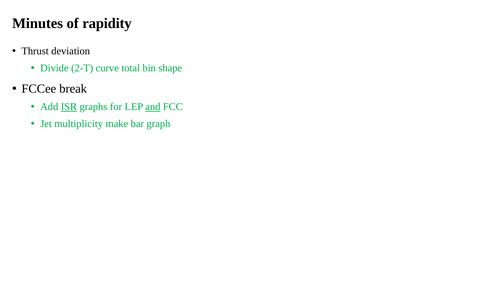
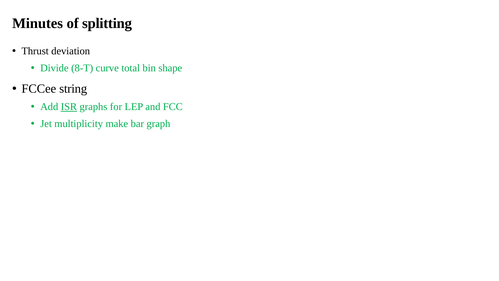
rapidity: rapidity -> splitting
2-T: 2-T -> 8-T
break: break -> string
and underline: present -> none
